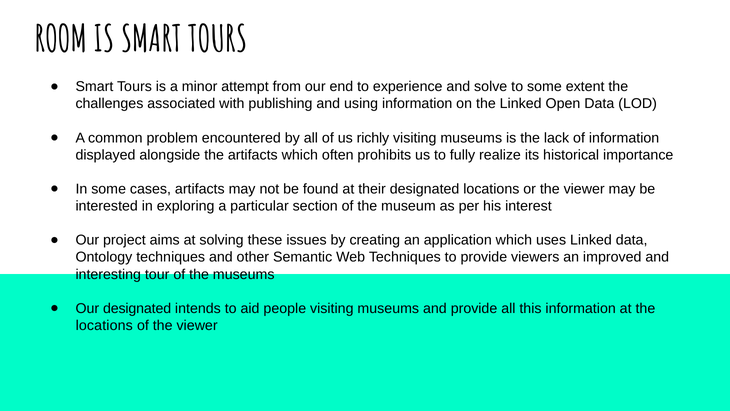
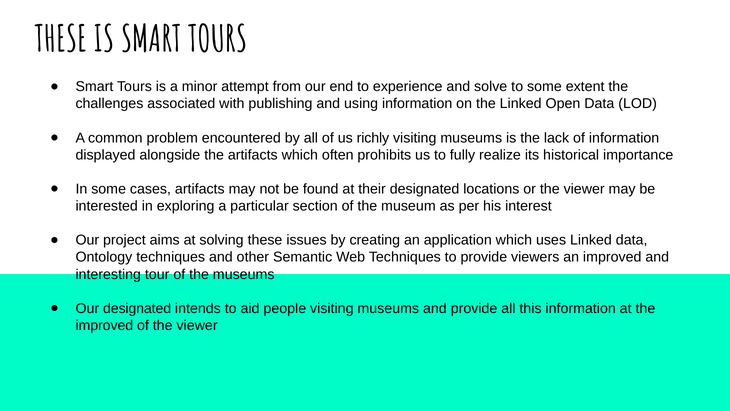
ROOM at (61, 40): ROOM -> THESE
locations at (104, 325): locations -> improved
